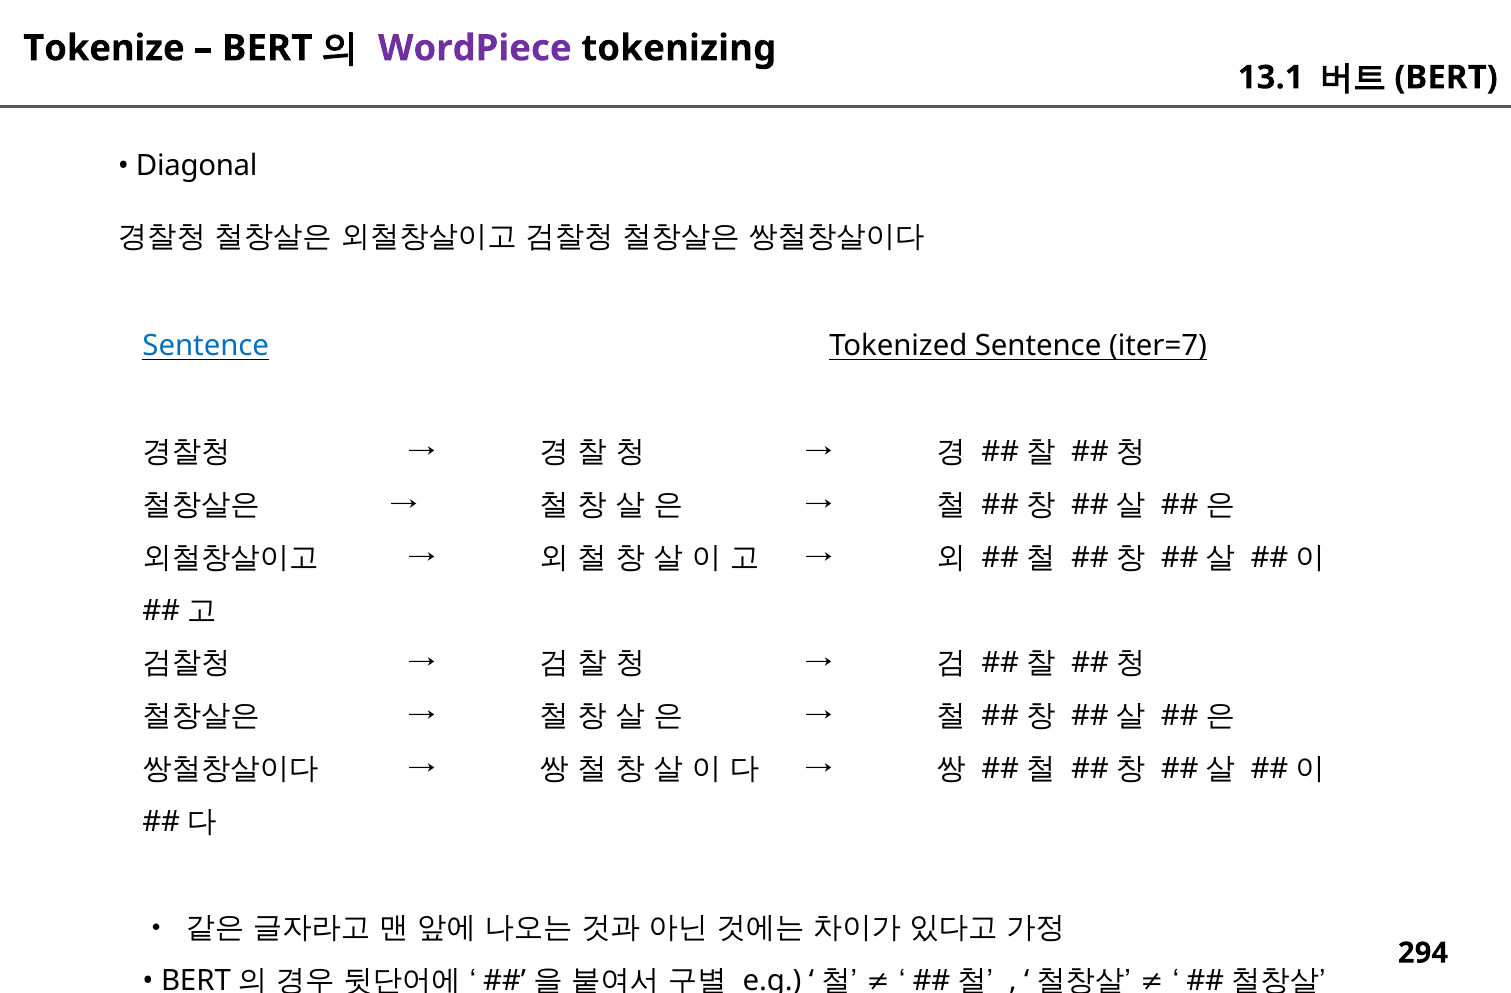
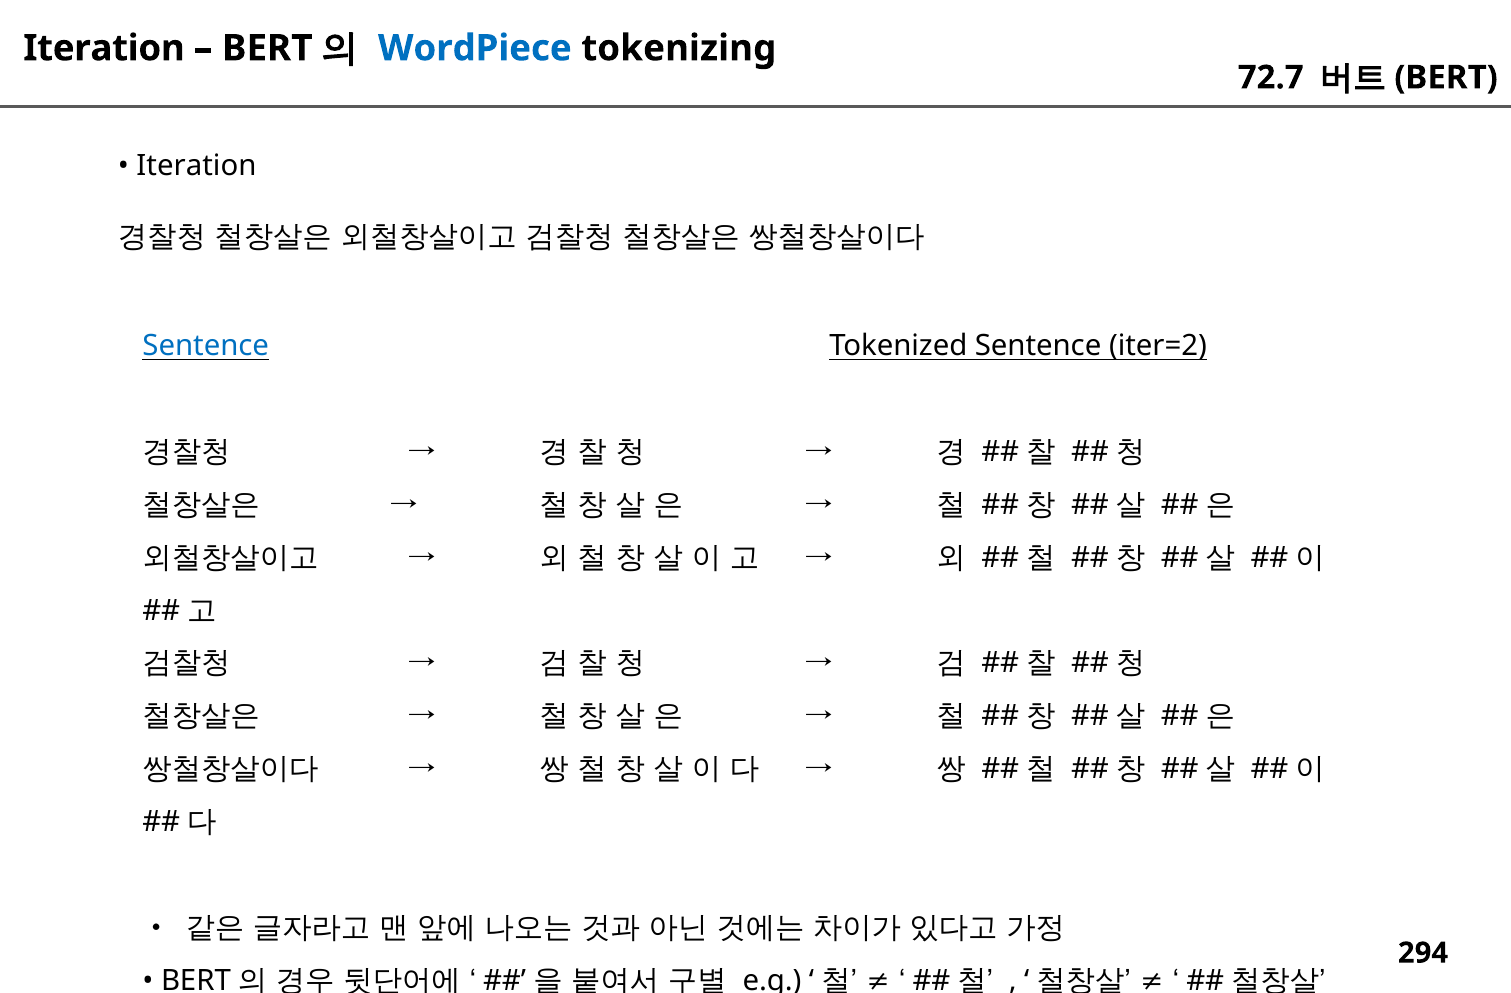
Tokenize at (104, 48): Tokenize -> Iteration
WordPiece colour: purple -> blue
13.1: 13.1 -> 72.7
Diagonal at (197, 166): Diagonal -> Iteration
iter=7: iter=7 -> iter=2
